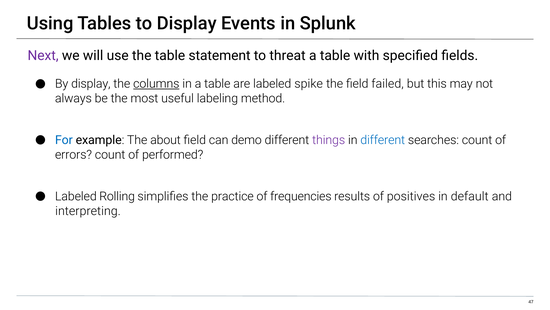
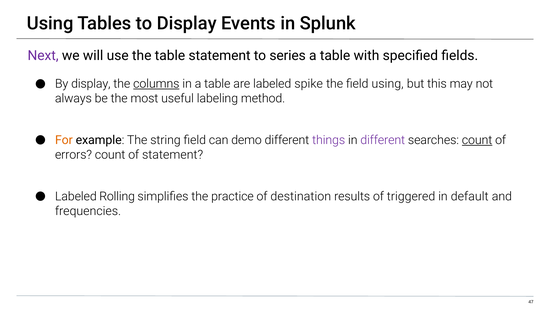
threat: threat -> series
field failed: failed -> using
For colour: blue -> orange
about: about -> string
different at (383, 140) colour: blue -> purple
count at (477, 140) underline: none -> present
of performed: performed -> statement
frequencies: frequencies -> destination
positives: positives -> triggered
interpreting: interpreting -> frequencies
